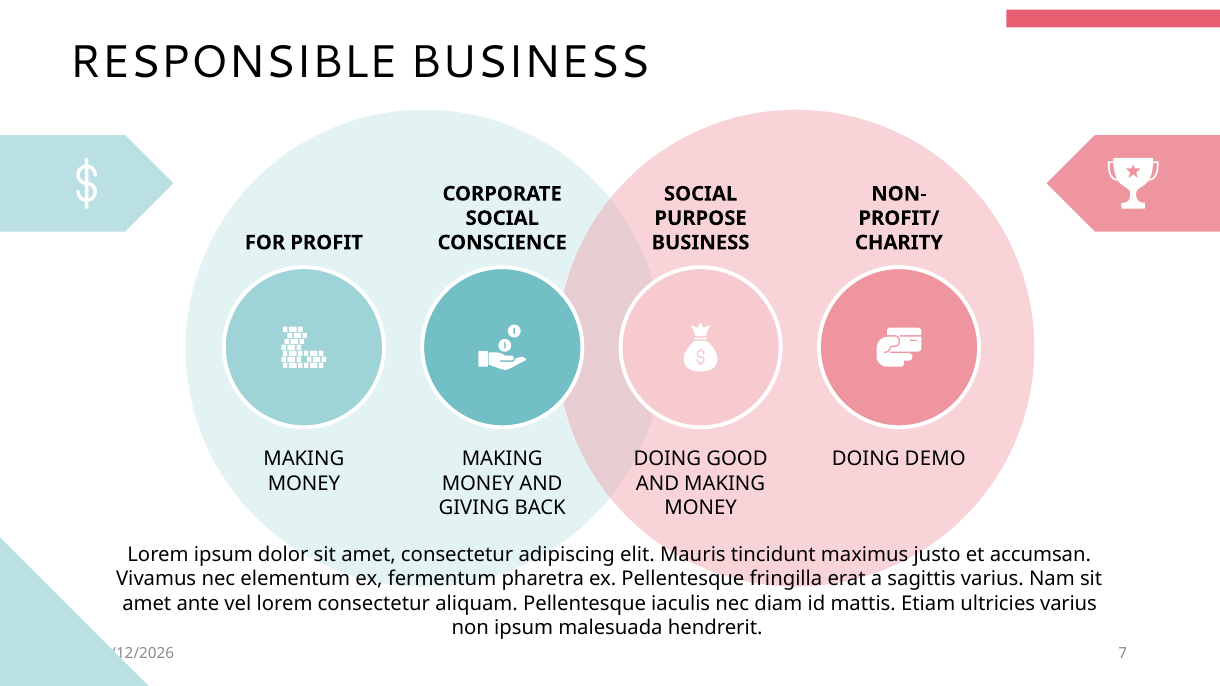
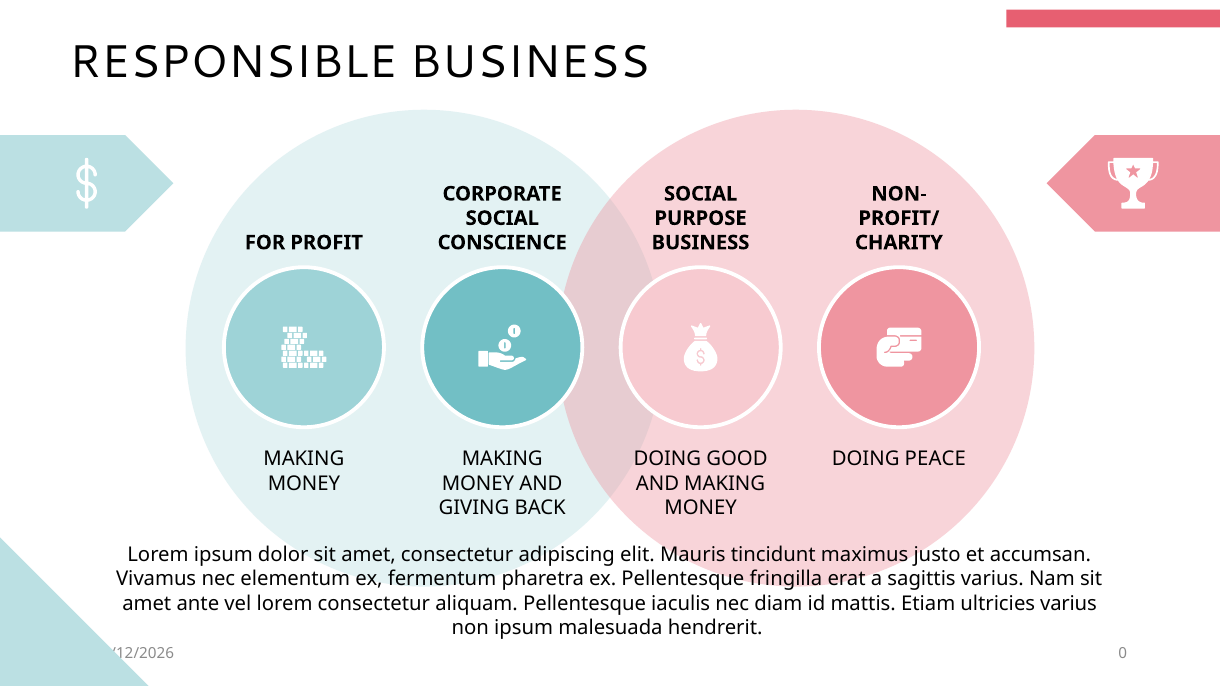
DEMO: DEMO -> PEACE
7: 7 -> 0
